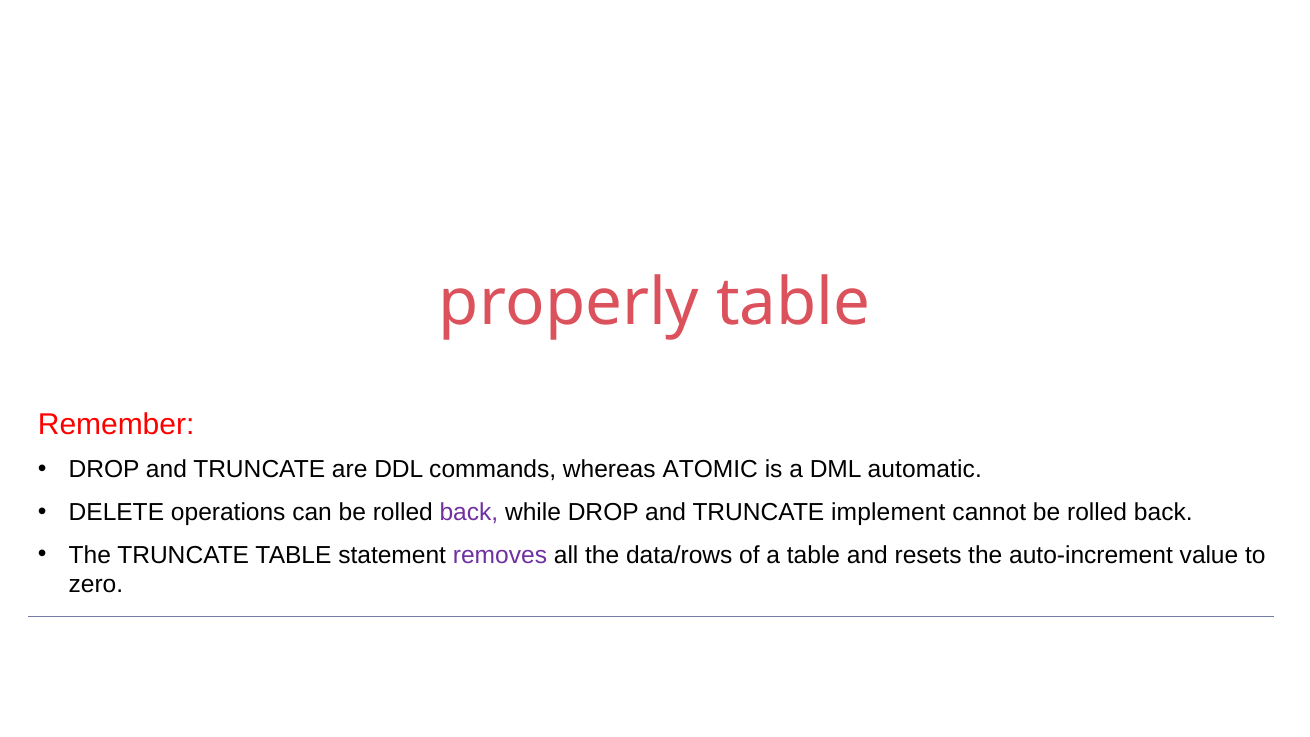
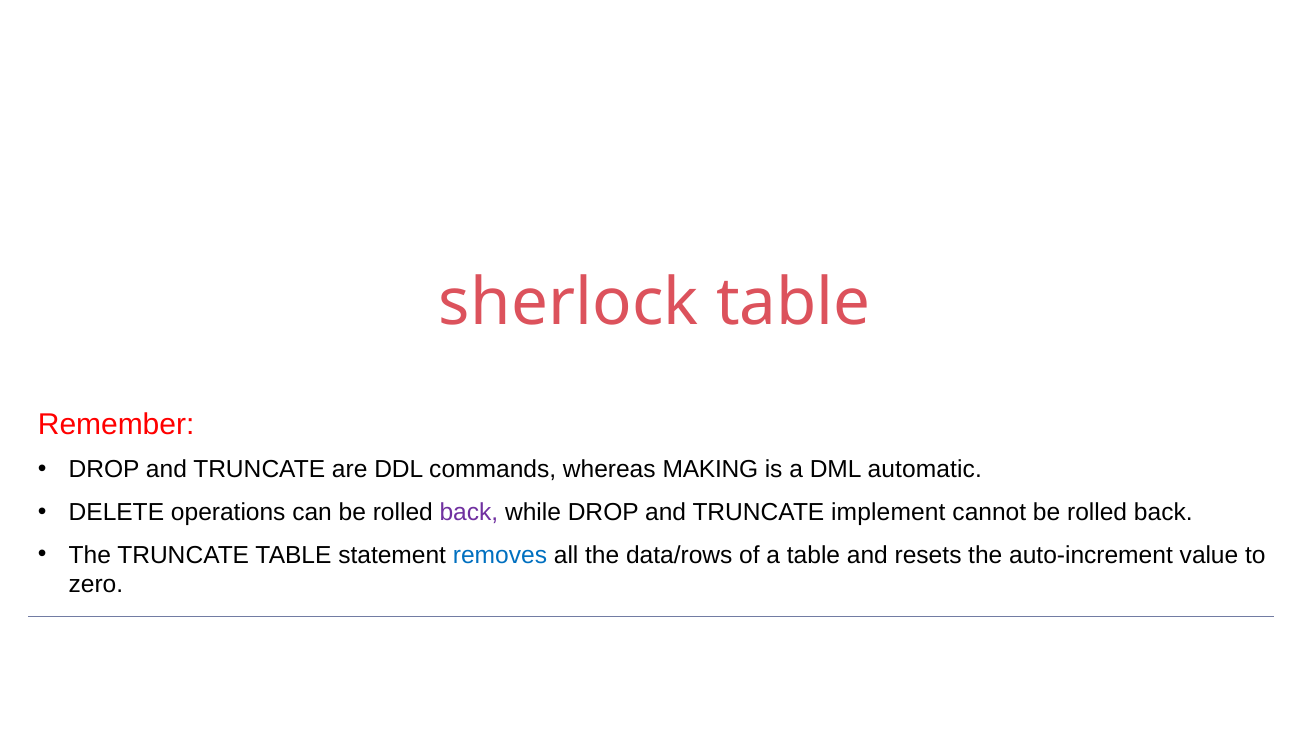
properly: properly -> sherlock
ATOMIC: ATOMIC -> MAKING
removes colour: purple -> blue
